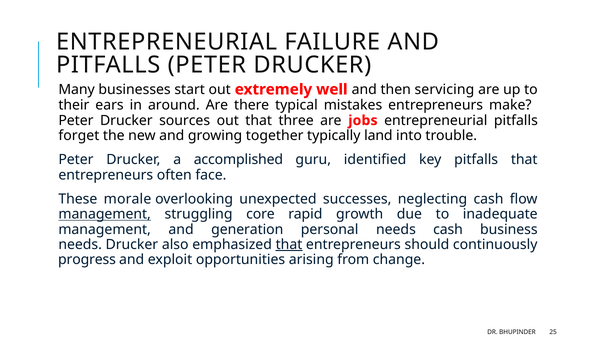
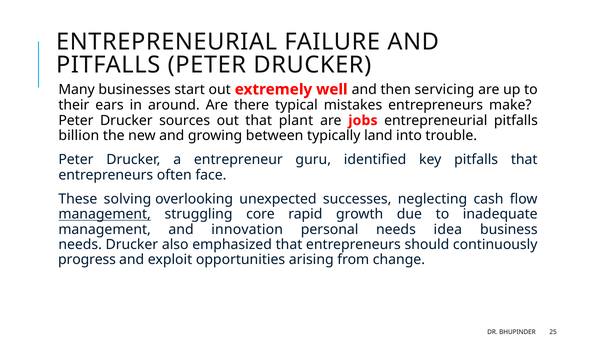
three: three -> plant
forget: forget -> billion
together: together -> between
accomplished: accomplished -> entrepreneur
morale: morale -> solving
generation: generation -> innovation
needs cash: cash -> idea
that at (289, 244) underline: present -> none
